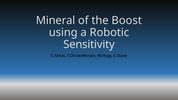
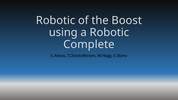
Mineral at (56, 20): Mineral -> Robotic
Sensitivity: Sensitivity -> Complete
